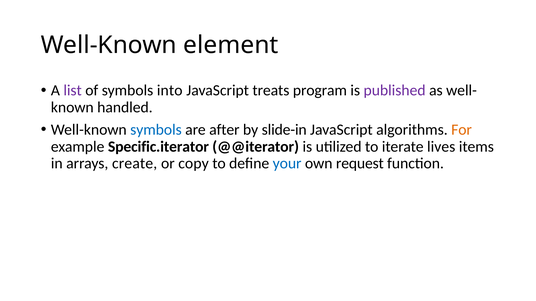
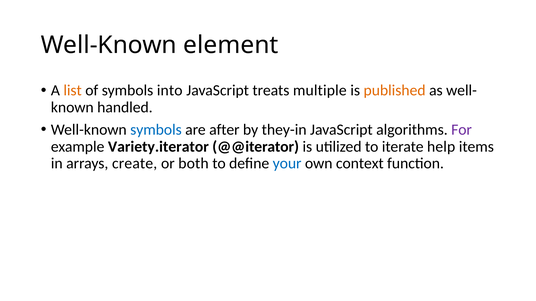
list colour: purple -> orange
program: program -> multiple
published colour: purple -> orange
slide-in: slide-in -> they-in
For colour: orange -> purple
Specific.iterator: Specific.iterator -> Variety.iterator
lives: lives -> help
copy: copy -> both
request: request -> context
